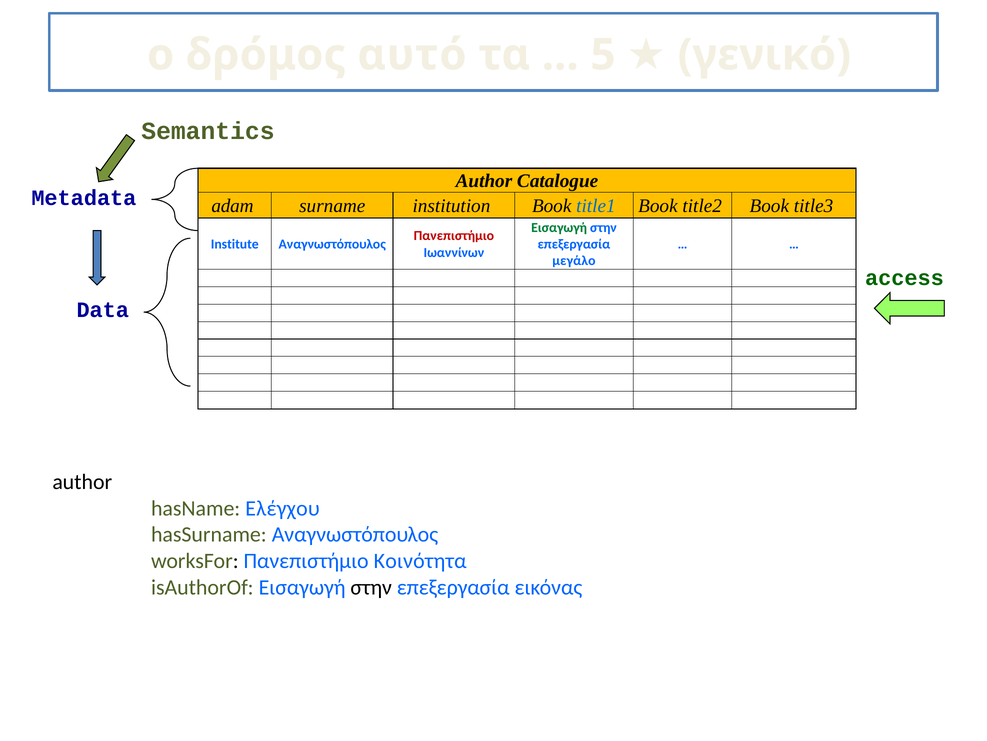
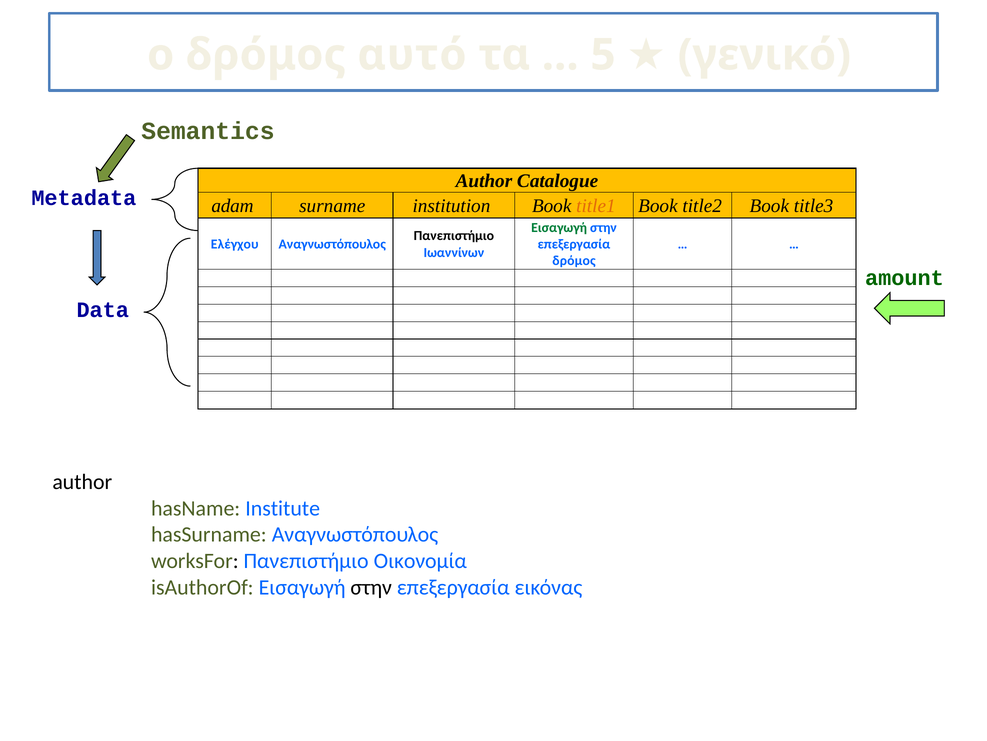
title1 colour: blue -> orange
Πανεπιστήμιο at (454, 236) colour: red -> black
Institute: Institute -> Ελέγχου
μεγάλο at (574, 261): μεγάλο -> δρόμος
access: access -> amount
Ελέγχου: Ελέγχου -> Institute
Κοινότητα: Κοινότητα -> Οικονομία
